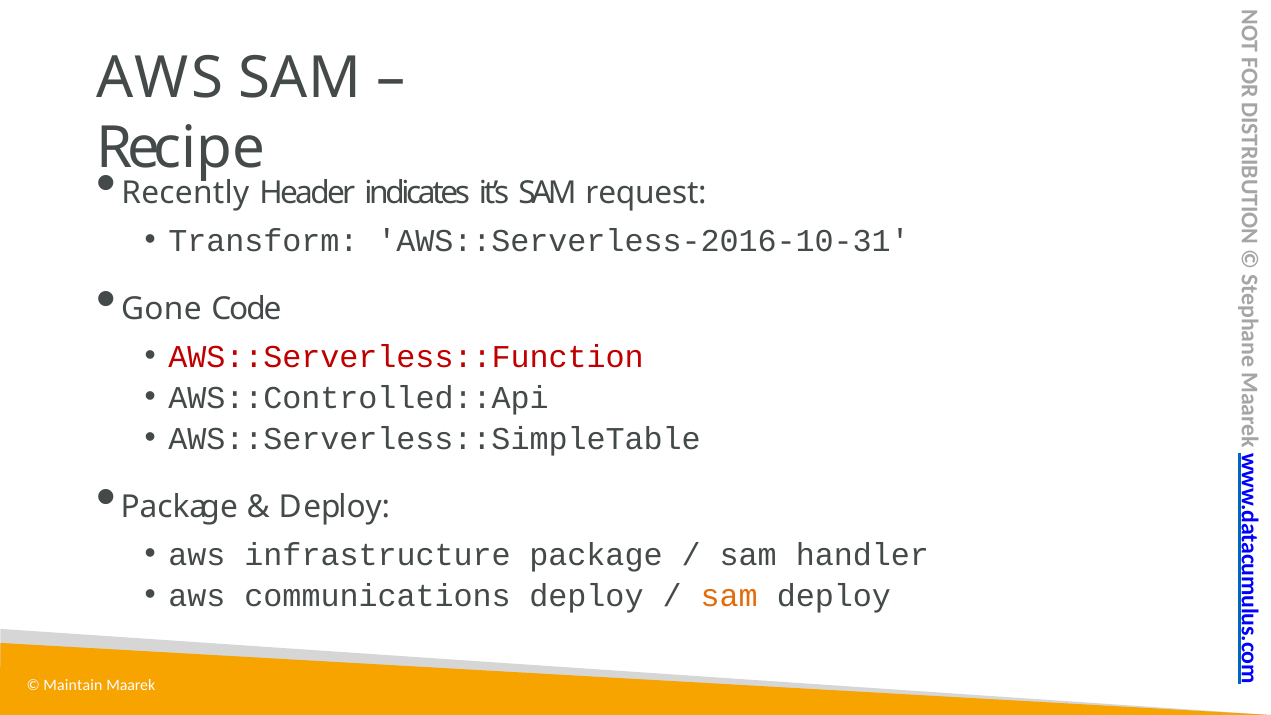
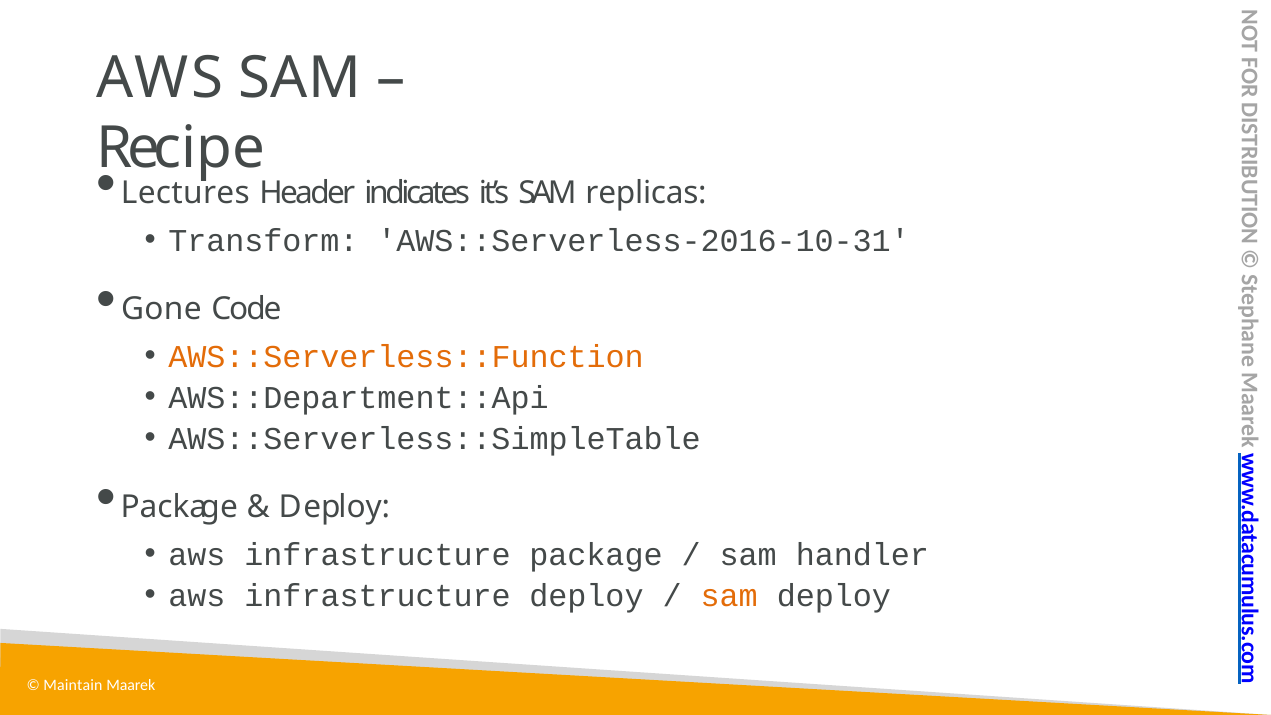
Recently: Recently -> Lectures
request: request -> replicas
AWS::Serverless::Function colour: red -> orange
AWS::Controlled::Api: AWS::Controlled::Api -> AWS::Department::Api
communications at (378, 596): communications -> infrastructure
